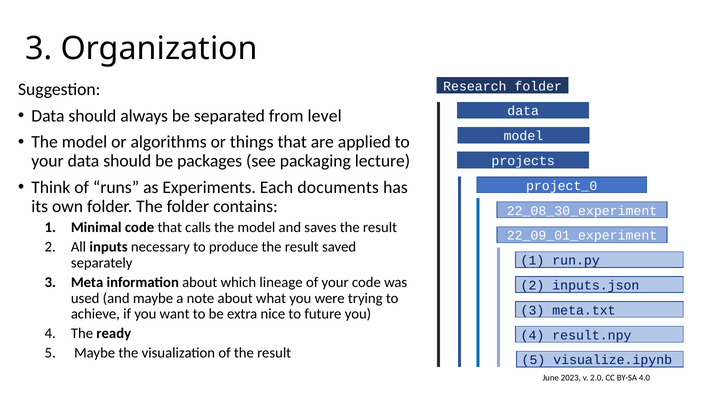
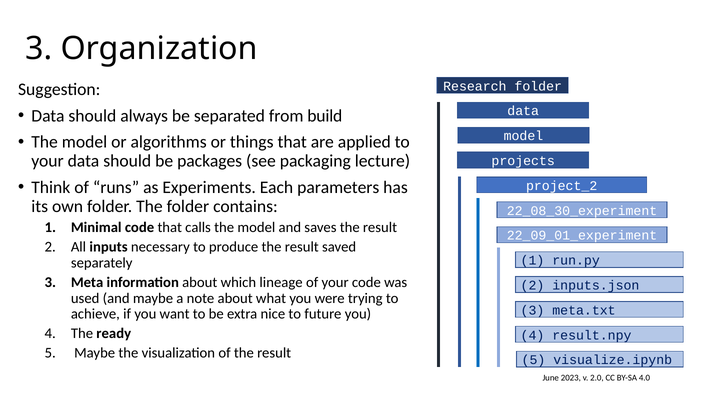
level: level -> build
documents: documents -> parameters
project_0: project_0 -> project_2
